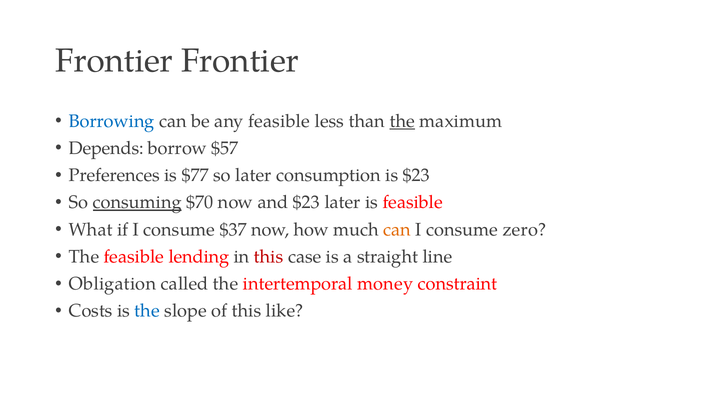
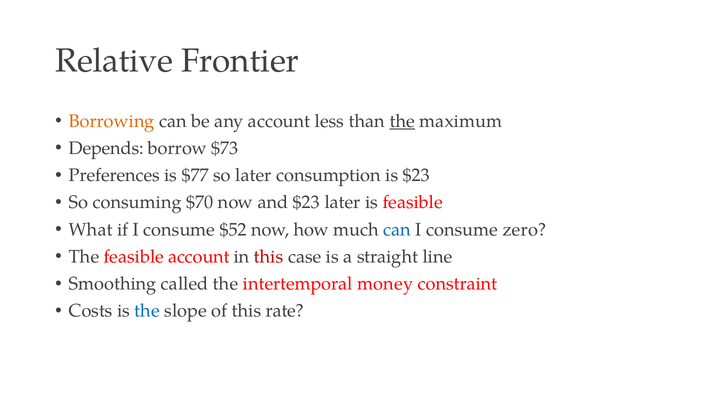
Frontier at (114, 61): Frontier -> Relative
Borrowing colour: blue -> orange
any feasible: feasible -> account
$57: $57 -> $73
consuming underline: present -> none
$37: $37 -> $52
can at (397, 229) colour: orange -> blue
feasible lending: lending -> account
Obligation: Obligation -> Smoothing
like: like -> rate
